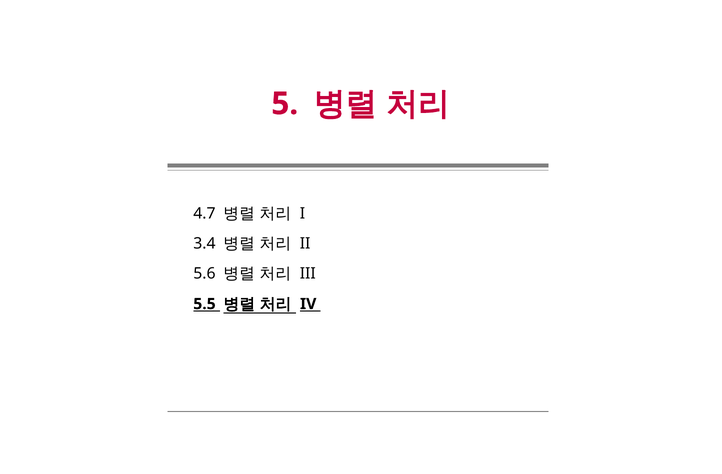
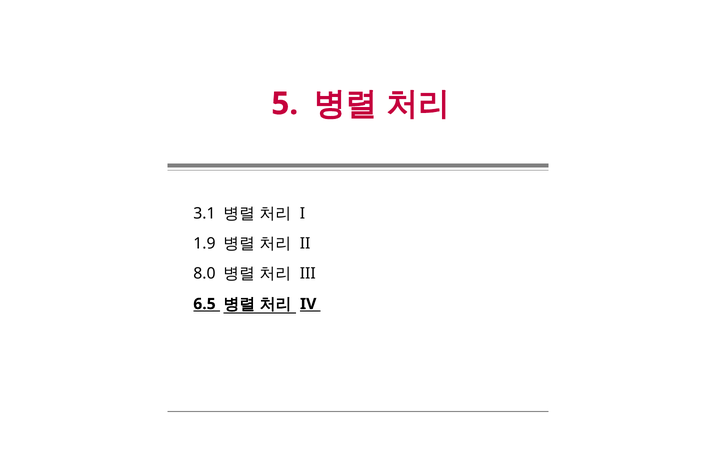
4.7: 4.7 -> 3.1
3.4: 3.4 -> 1.9
5.6: 5.6 -> 8.0
5.5: 5.5 -> 6.5
